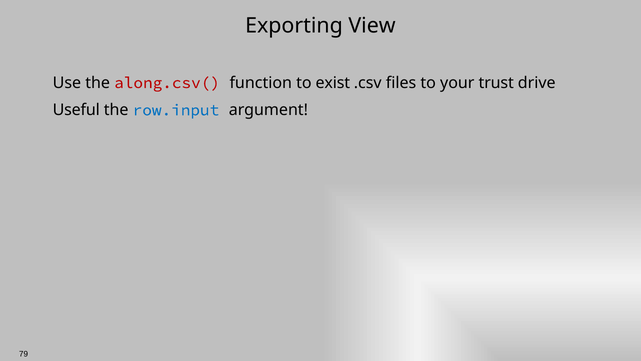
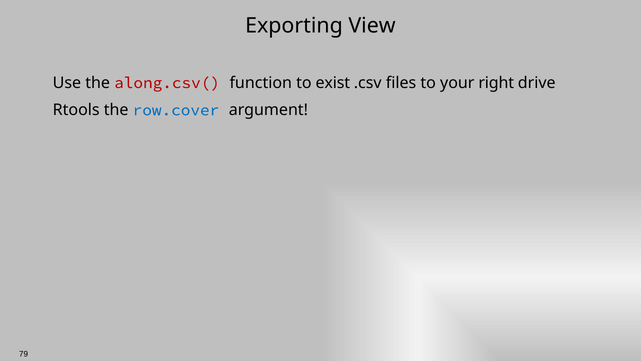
trust: trust -> right
Useful: Useful -> Rtools
row.input: row.input -> row.cover
